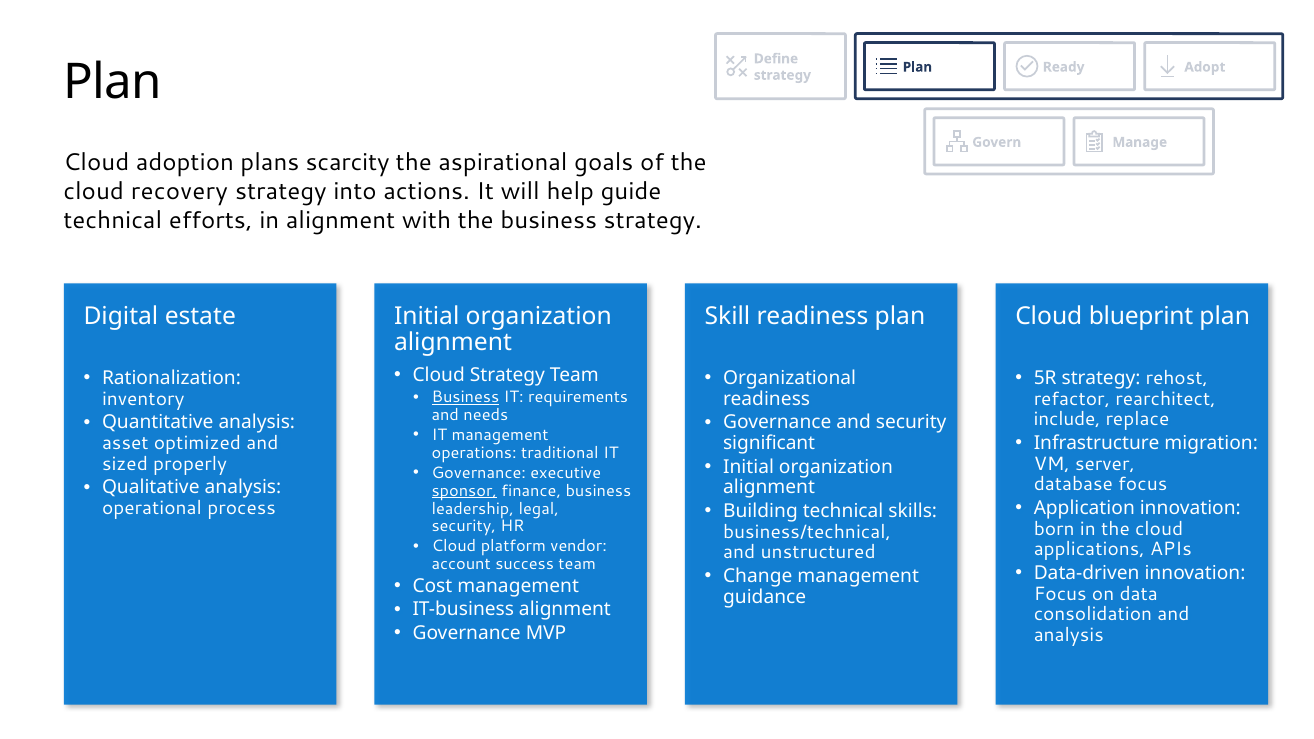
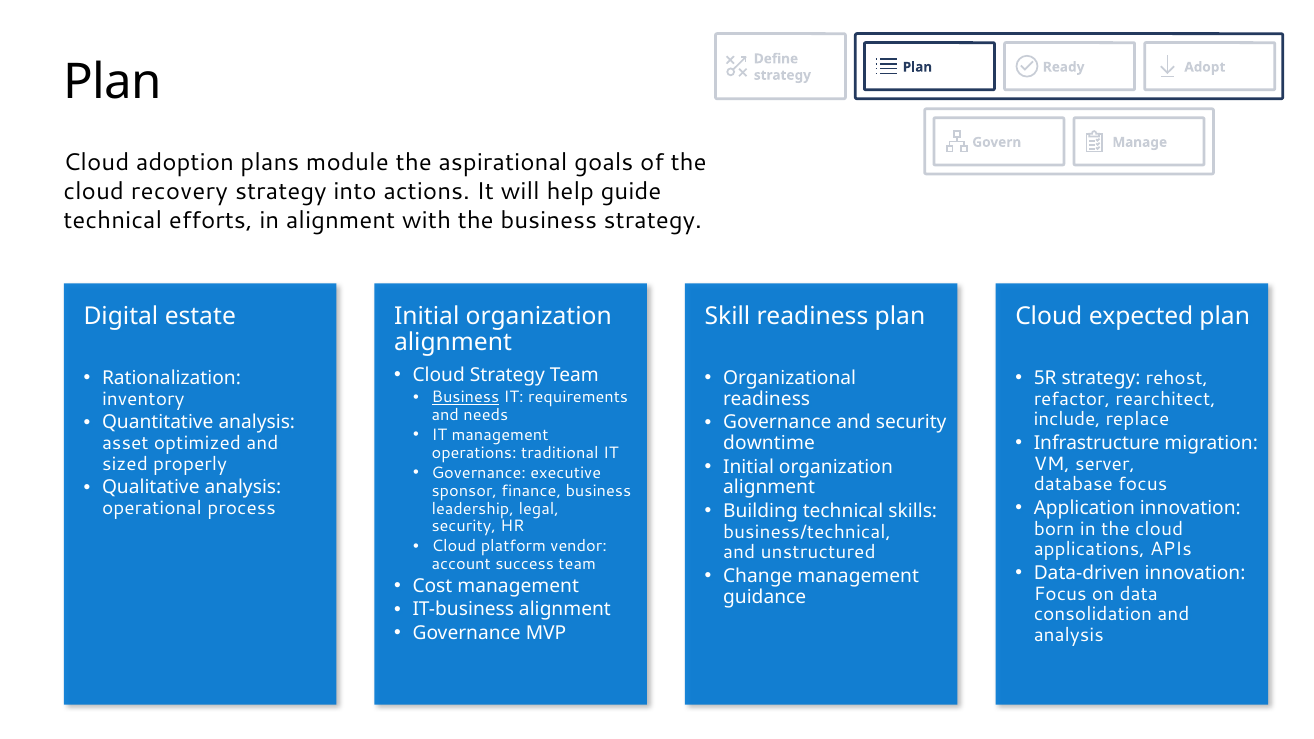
scarcity: scarcity -> module
blueprint: blueprint -> expected
significant: significant -> downtime
sponsor underline: present -> none
